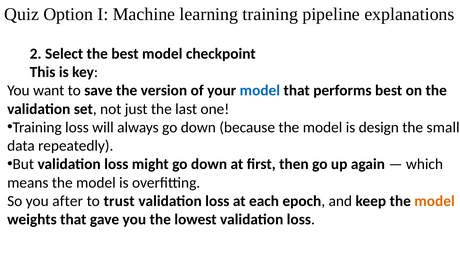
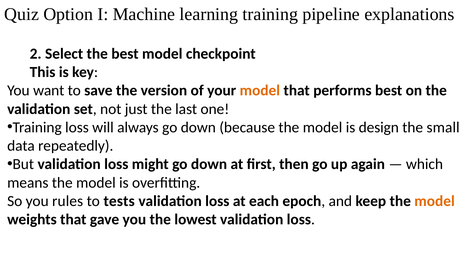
model at (260, 90) colour: blue -> orange
after: after -> rules
trust: trust -> tests
